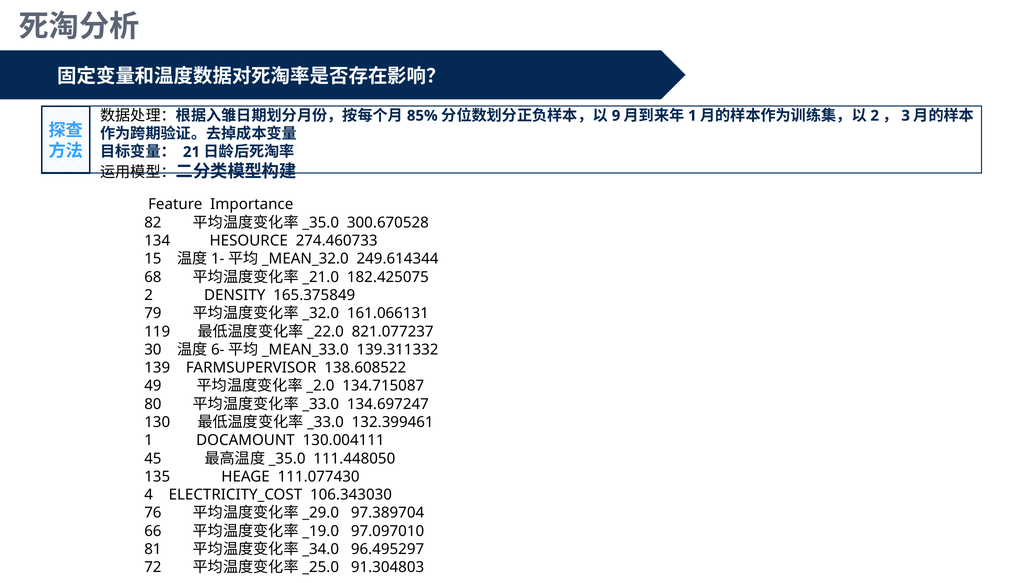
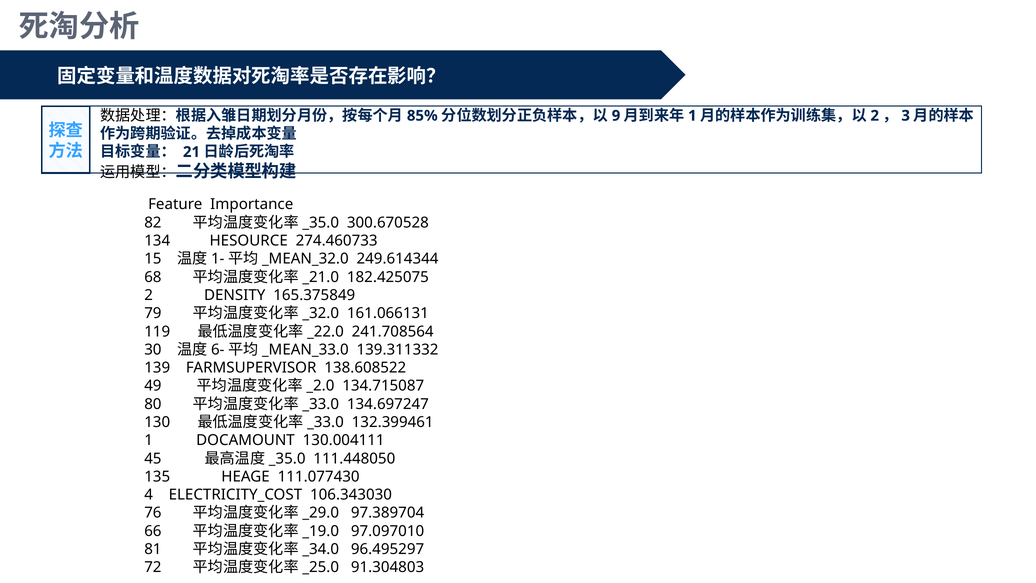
821.077237: 821.077237 -> 241.708564
